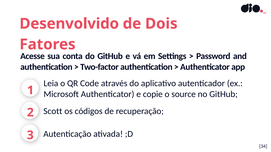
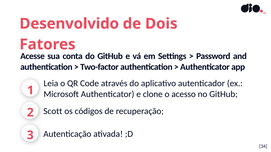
copie: copie -> clone
source: source -> acesso
